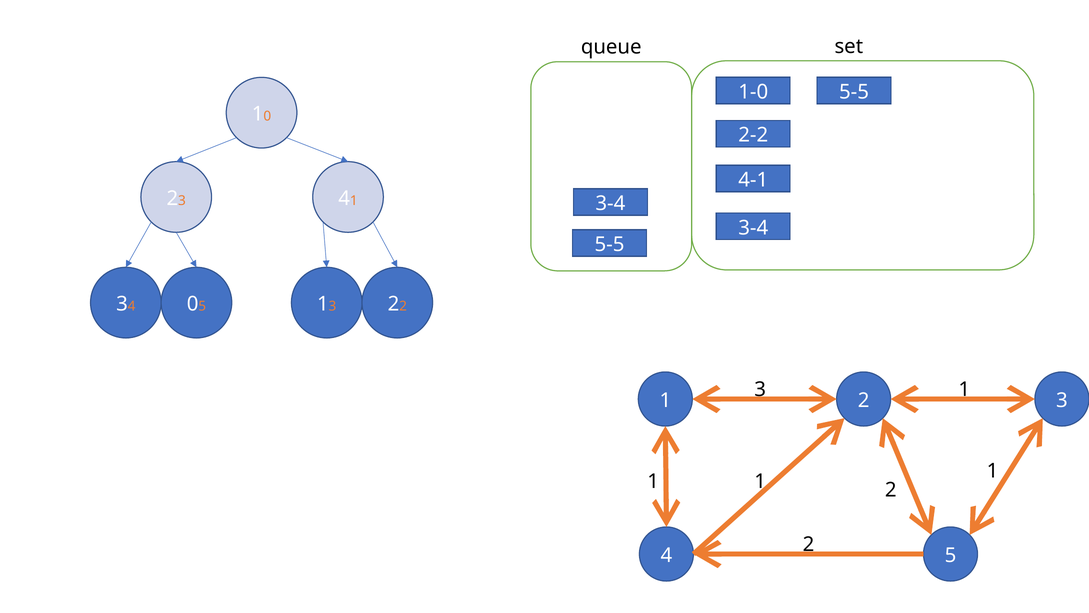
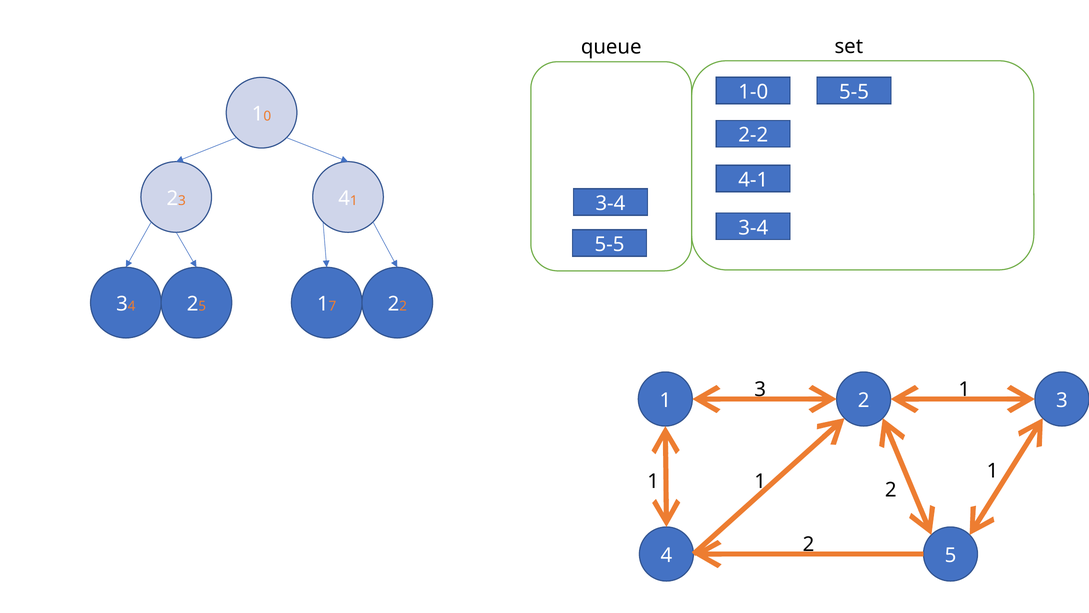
0 at (193, 304): 0 -> 2
1 3: 3 -> 7
